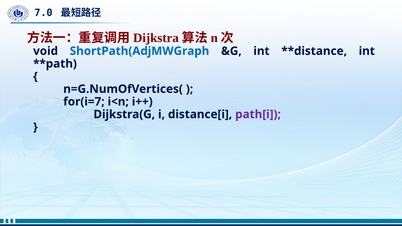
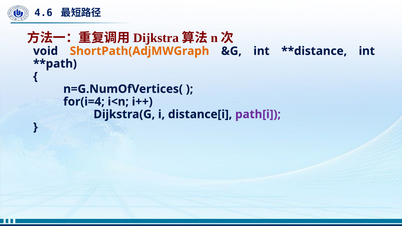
7.0: 7.0 -> 4.6
ShortPath(AdjMWGraph colour: blue -> orange
for(i=7: for(i=7 -> for(i=4
